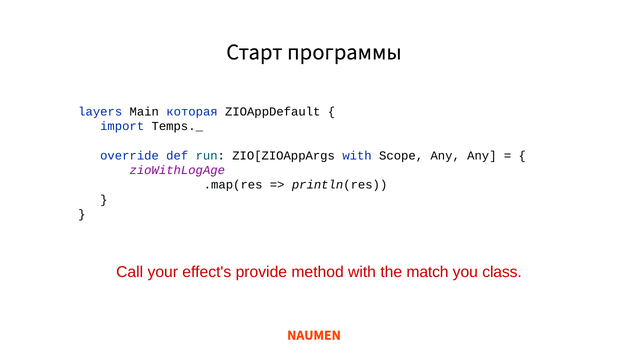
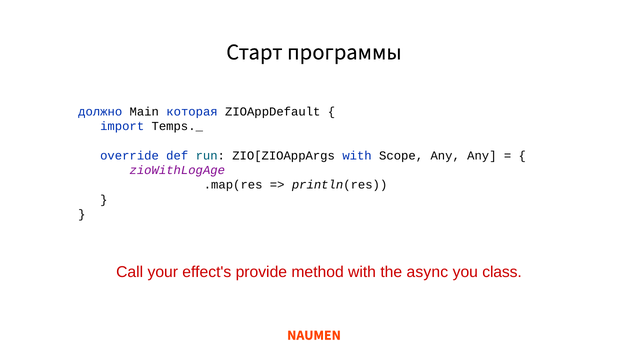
layers: layers -> должно
match: match -> async
